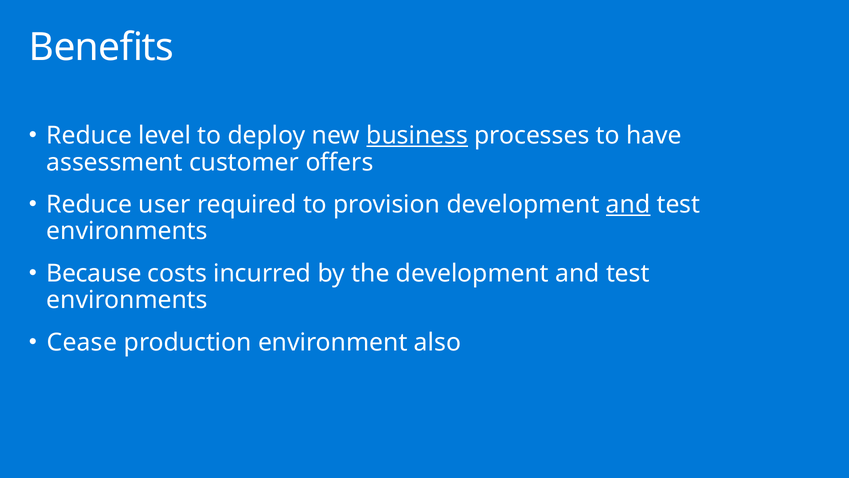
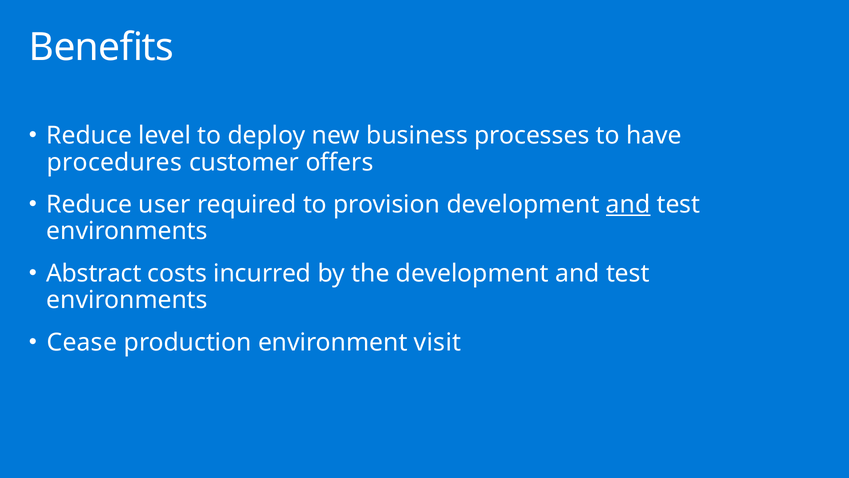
business underline: present -> none
assessment: assessment -> procedures
Because: Because -> Abstract
also: also -> visit
